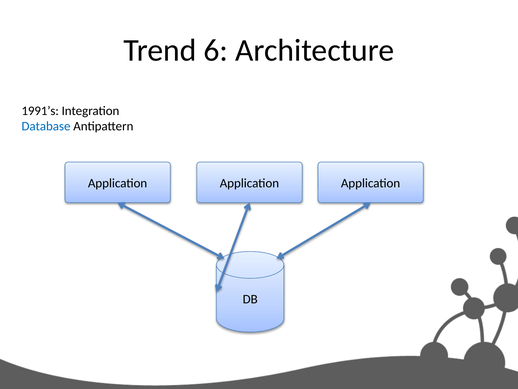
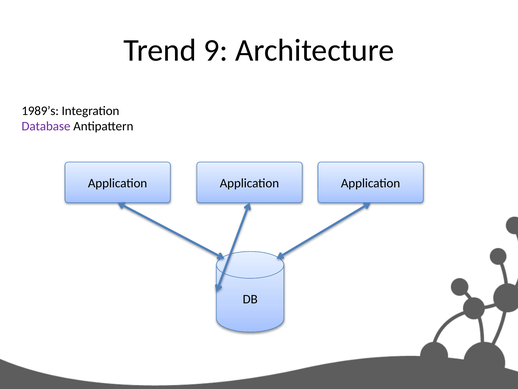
6: 6 -> 9
1991’s: 1991’s -> 1989’s
Database colour: blue -> purple
